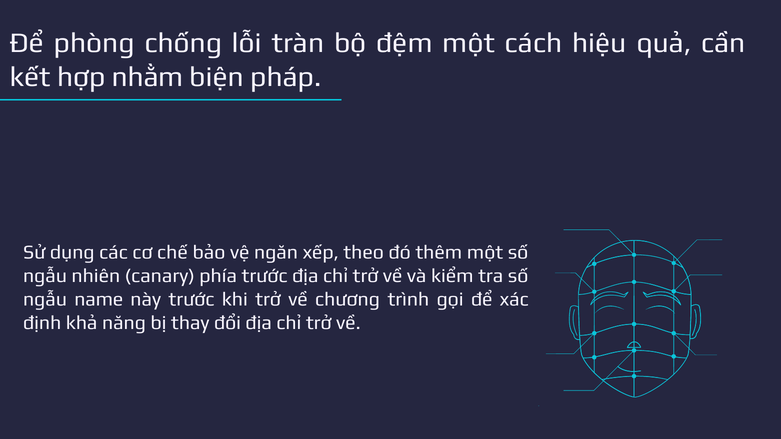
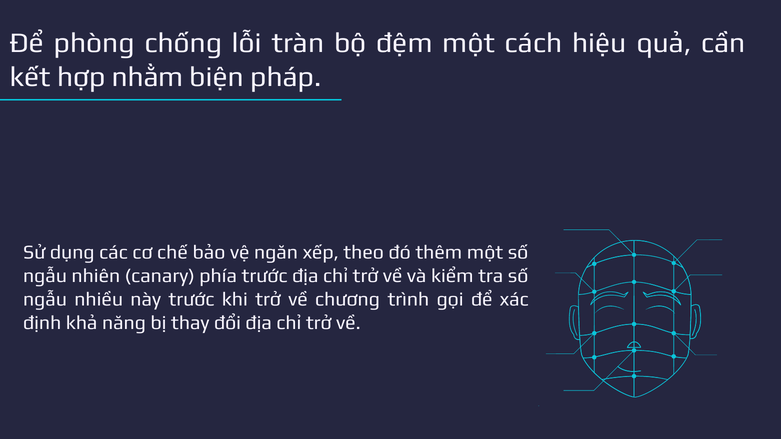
name: name -> nhiều
